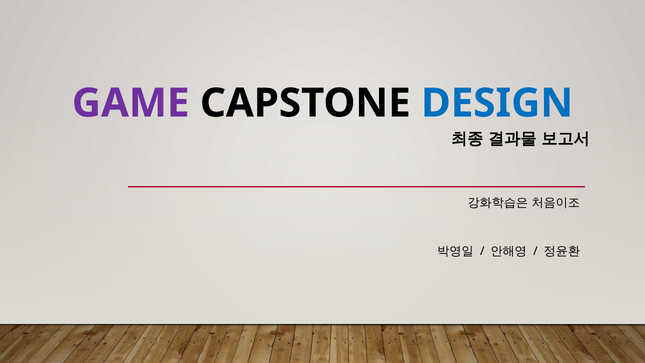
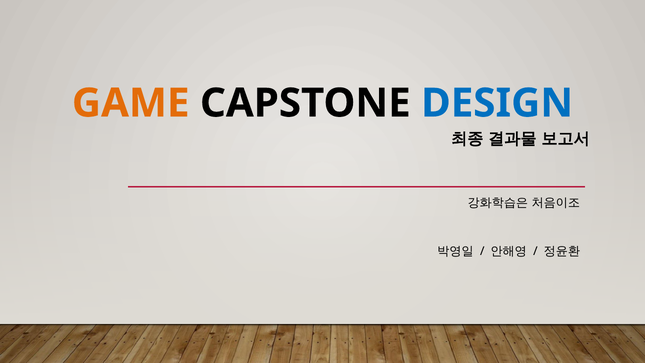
GAME colour: purple -> orange
